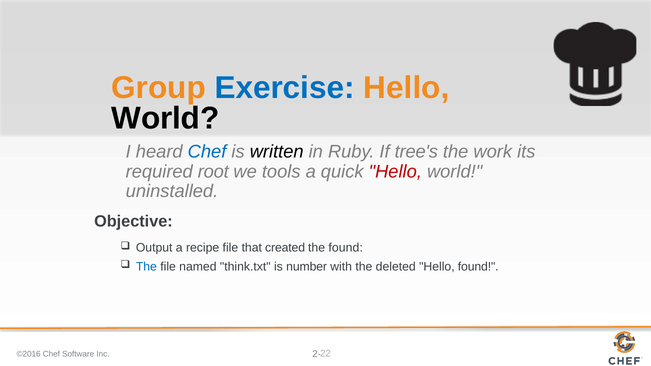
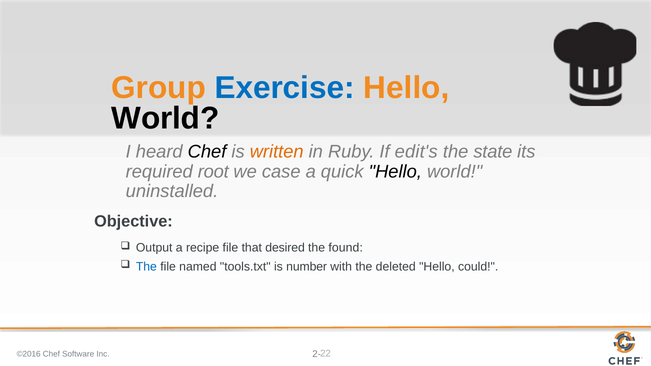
Chef at (207, 152) colour: blue -> black
written colour: black -> orange
tree's: tree's -> edit's
work: work -> state
tools: tools -> case
Hello at (395, 172) colour: red -> black
created: created -> desired
think.txt: think.txt -> tools.txt
Hello found: found -> could
